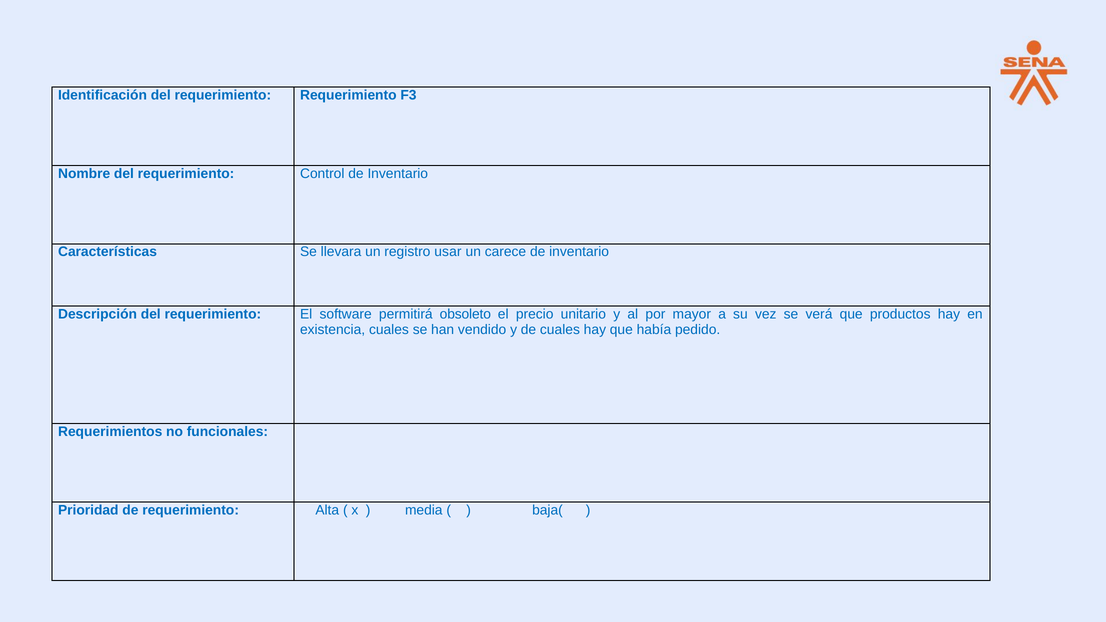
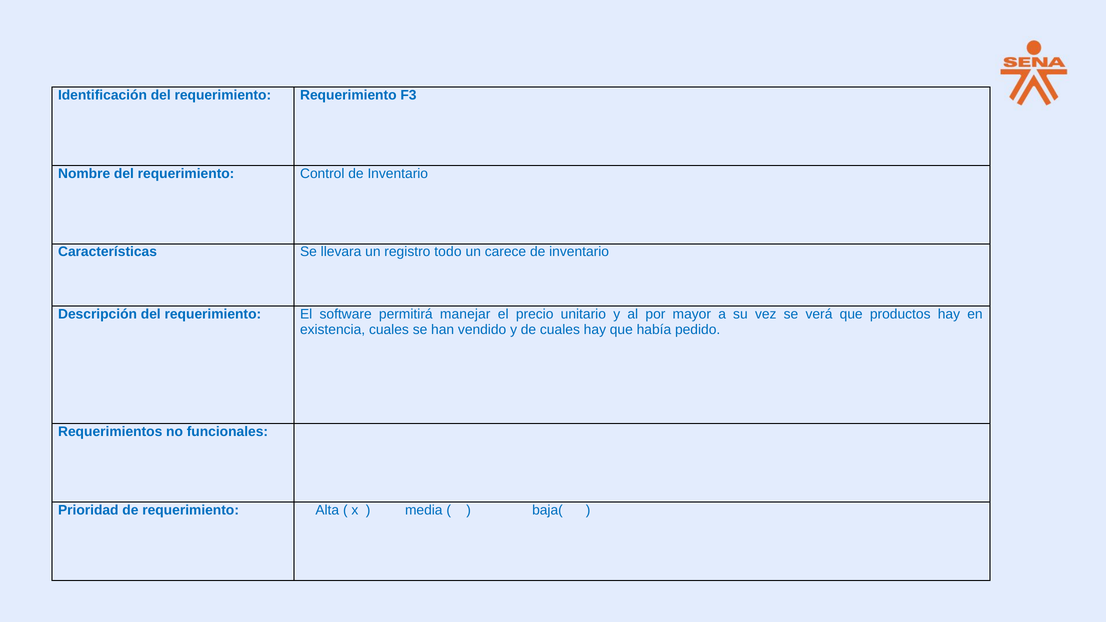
usar: usar -> todo
obsoleto: obsoleto -> manejar
